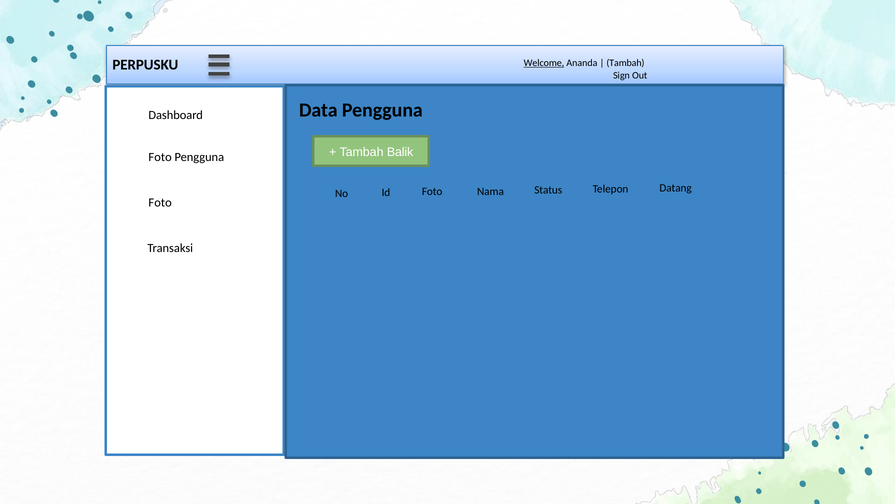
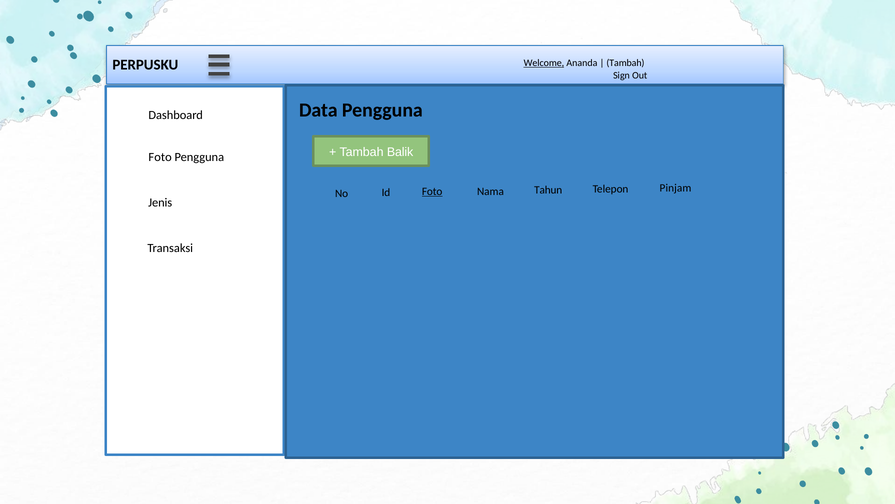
Foto at (432, 191) underline: none -> present
Status: Status -> Tahun
Datang: Datang -> Pinjam
Foto at (160, 203): Foto -> Jenis
